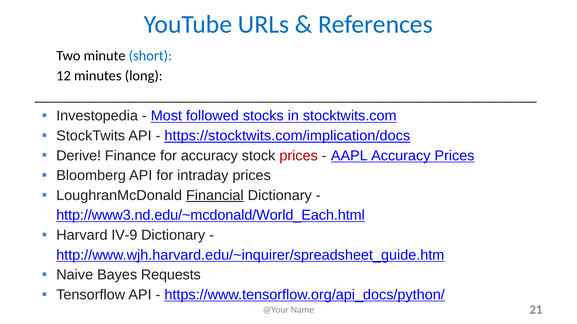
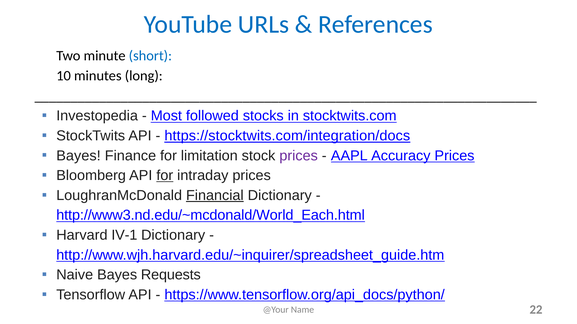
12: 12 -> 10
https://stocktwits.com/implication/docs: https://stocktwits.com/implication/docs -> https://stocktwits.com/integration/docs
Derive at (79, 156): Derive -> Bayes
for accuracy: accuracy -> limitation
prices at (299, 156) colour: red -> purple
for at (165, 176) underline: none -> present
IV-9: IV-9 -> IV-1
21: 21 -> 22
